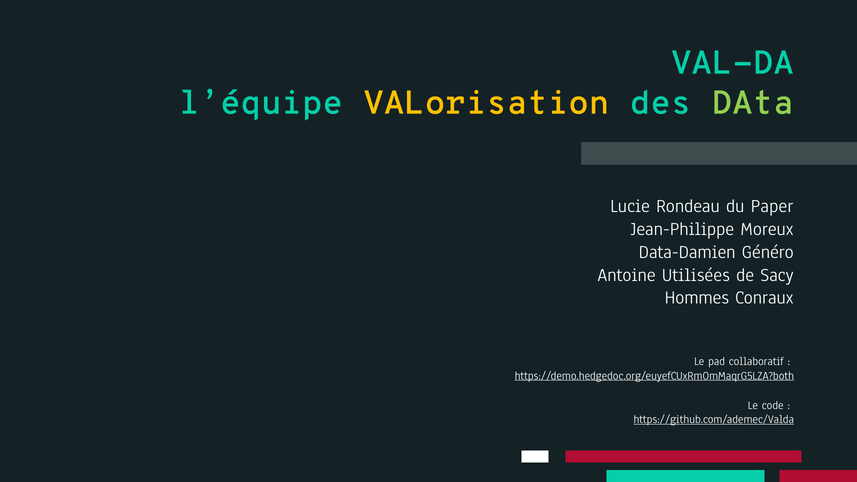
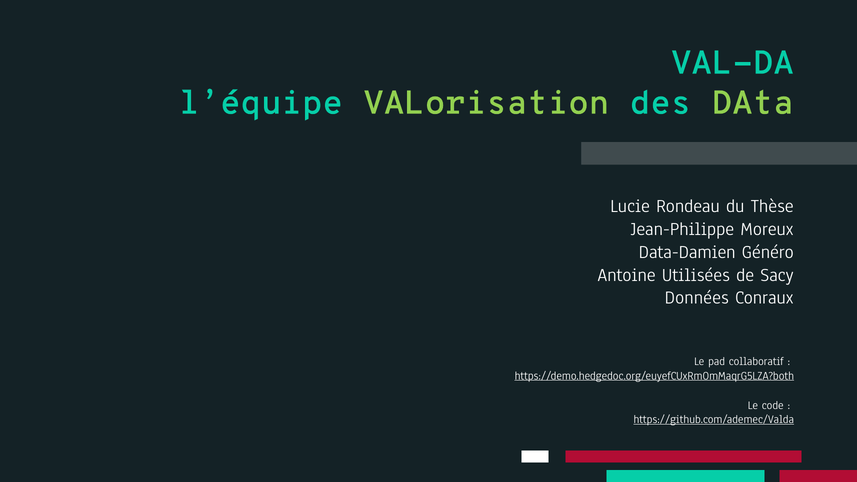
VALorisation colour: yellow -> light green
Paper: Paper -> Thèse
Hommes: Hommes -> Données
